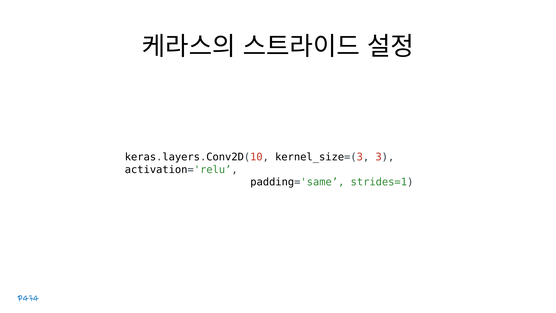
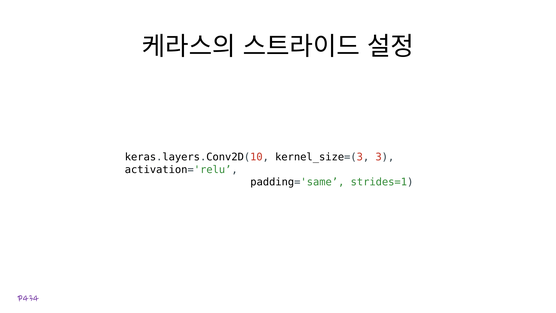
P434 colour: blue -> purple
